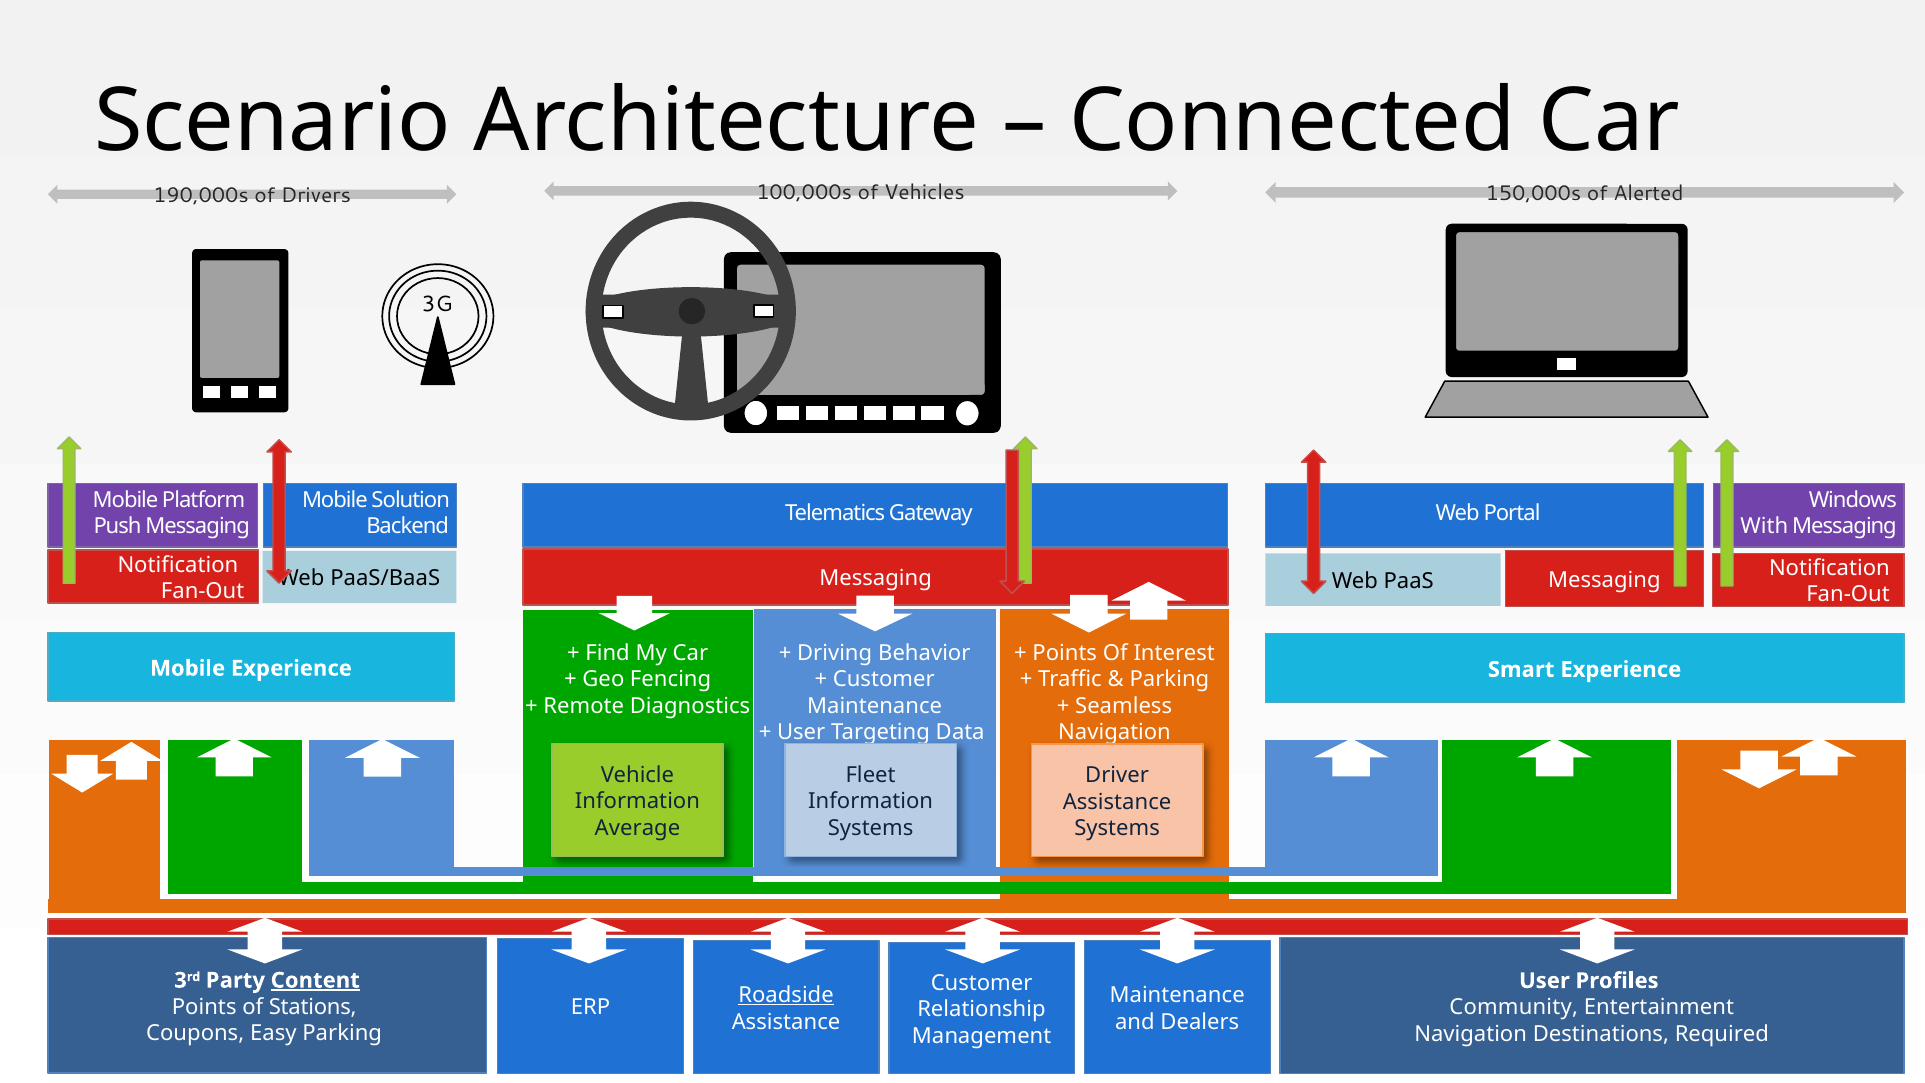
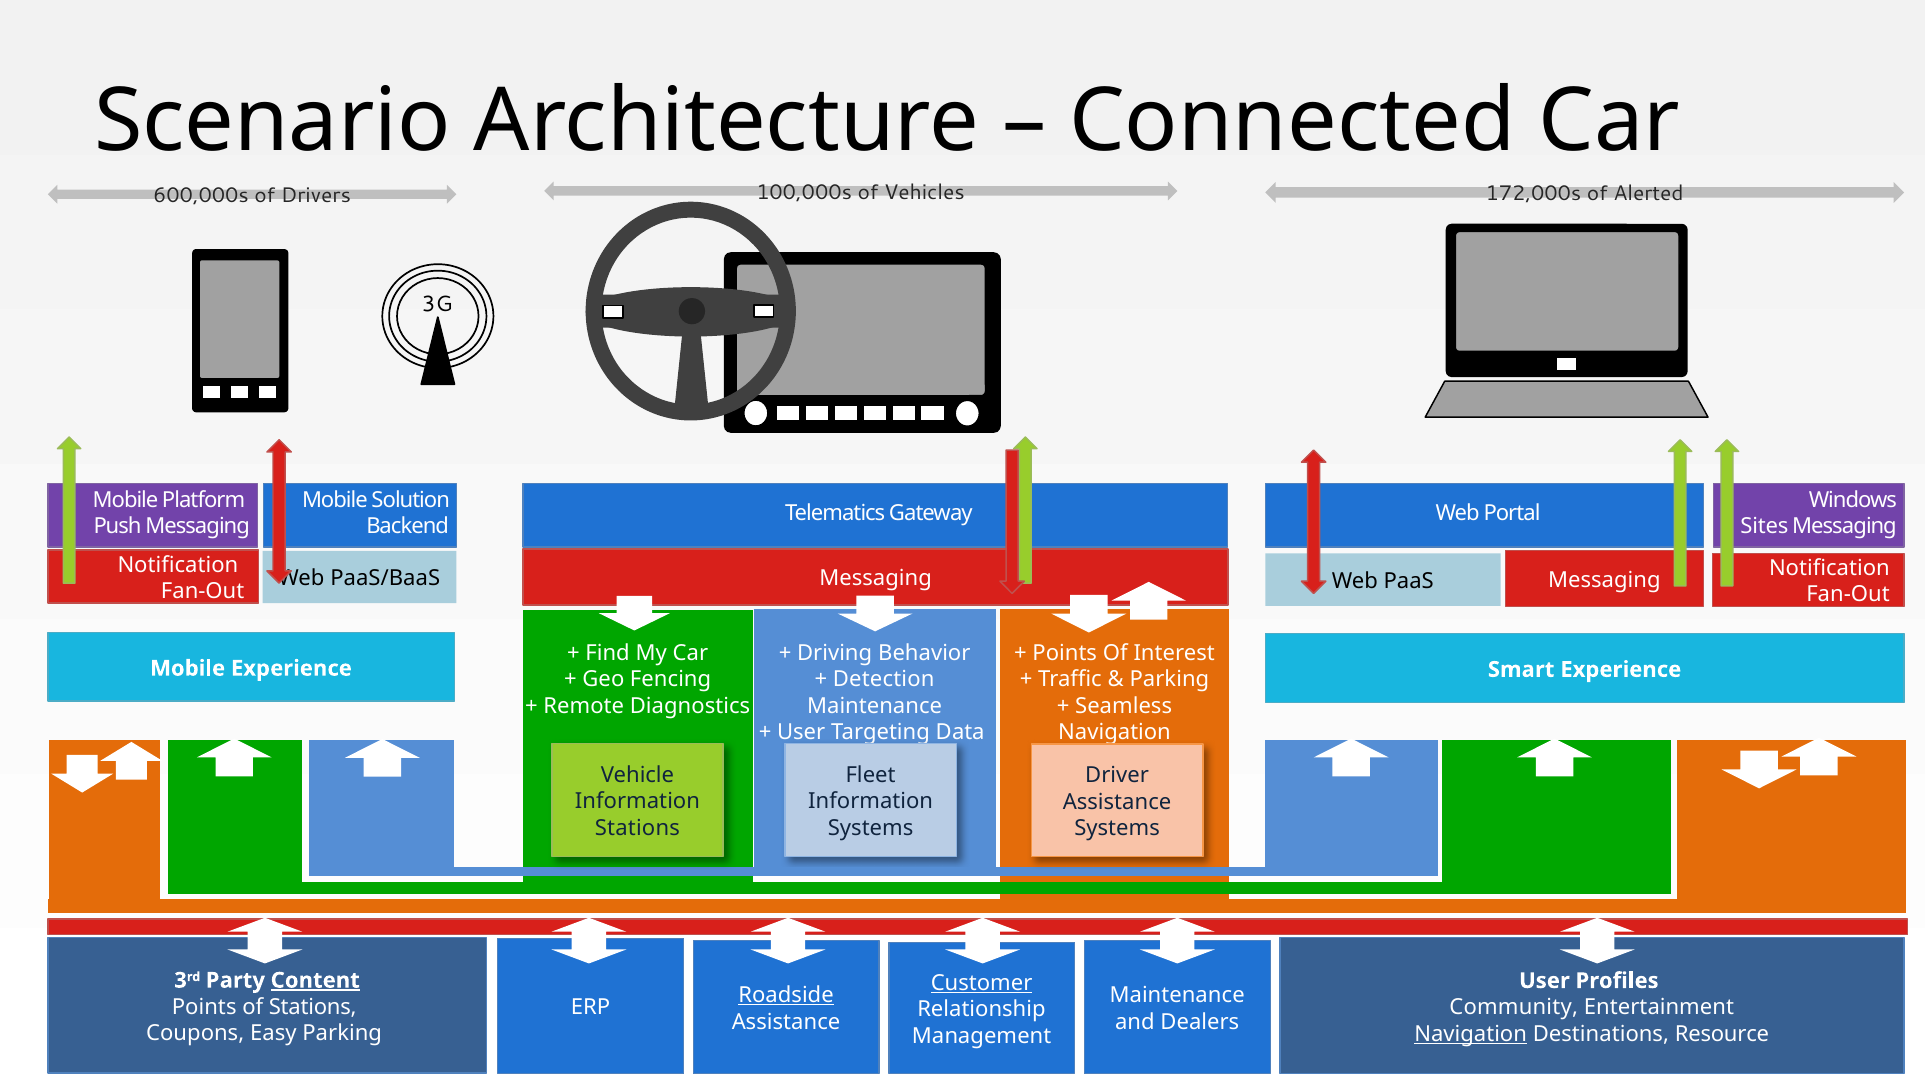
150,000s: 150,000s -> 172,000s
190,000s: 190,000s -> 600,000s
With: With -> Sites
Customer at (884, 680): Customer -> Detection
Average at (637, 828): Average -> Stations
Customer at (982, 983) underline: none -> present
Navigation at (1471, 1034) underline: none -> present
Required: Required -> Resource
